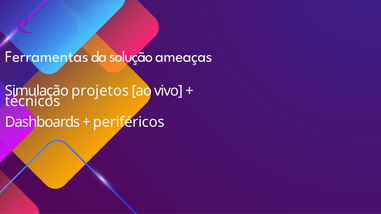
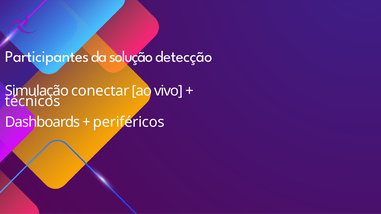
Ferramentas: Ferramentas -> Participantes
ameaças: ameaças -> detecção
projetos: projetos -> conectar
